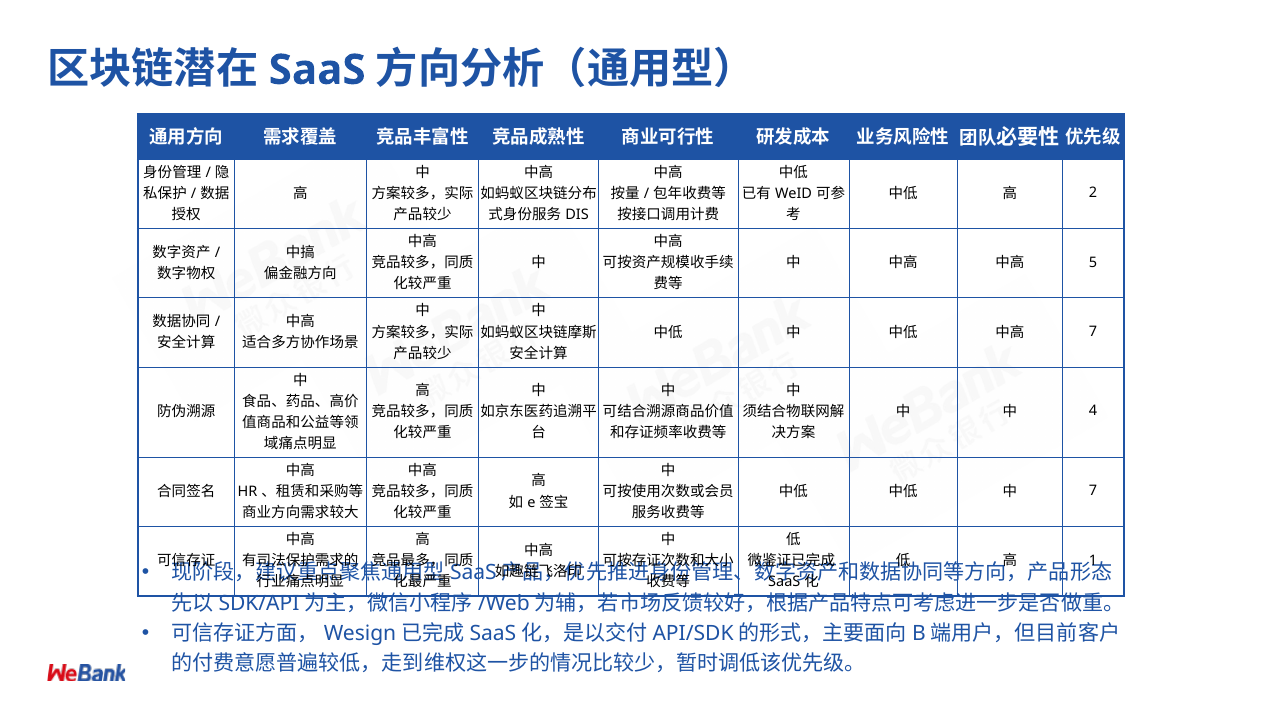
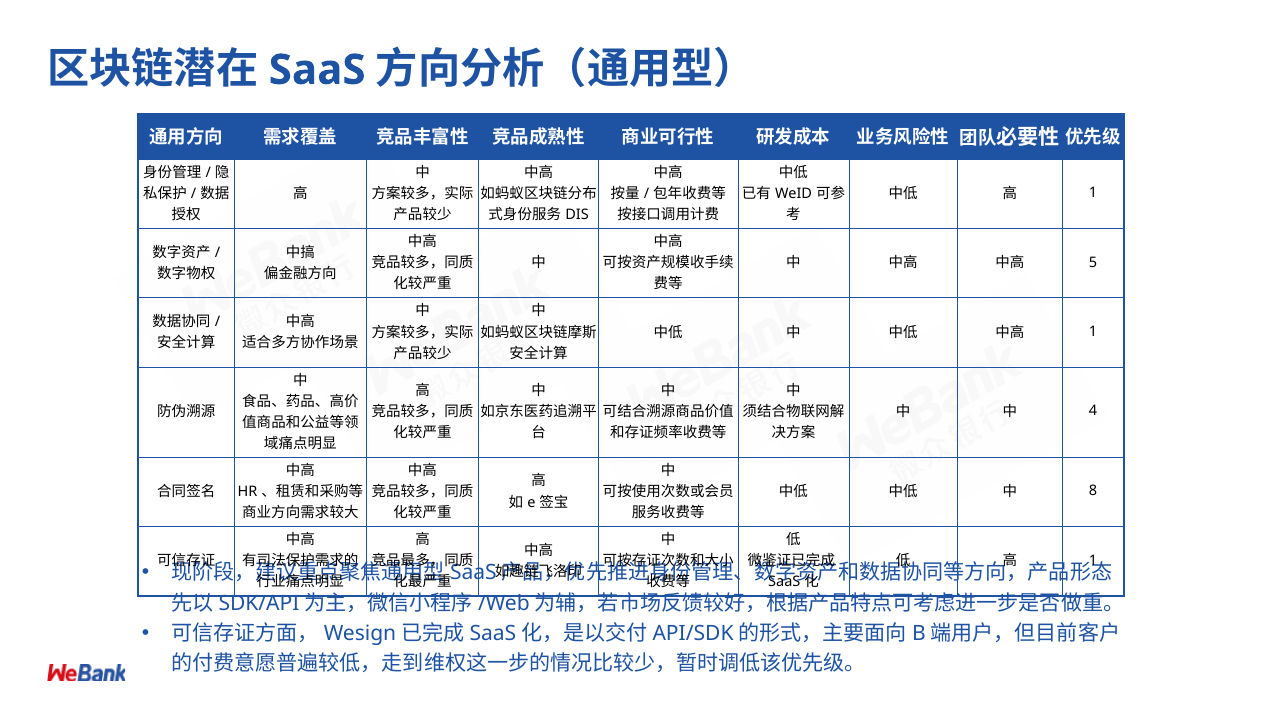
2 at (1093, 193): 2 -> 1
7 at (1093, 331): 7 -> 1
7 at (1093, 491): 7 -> 8
